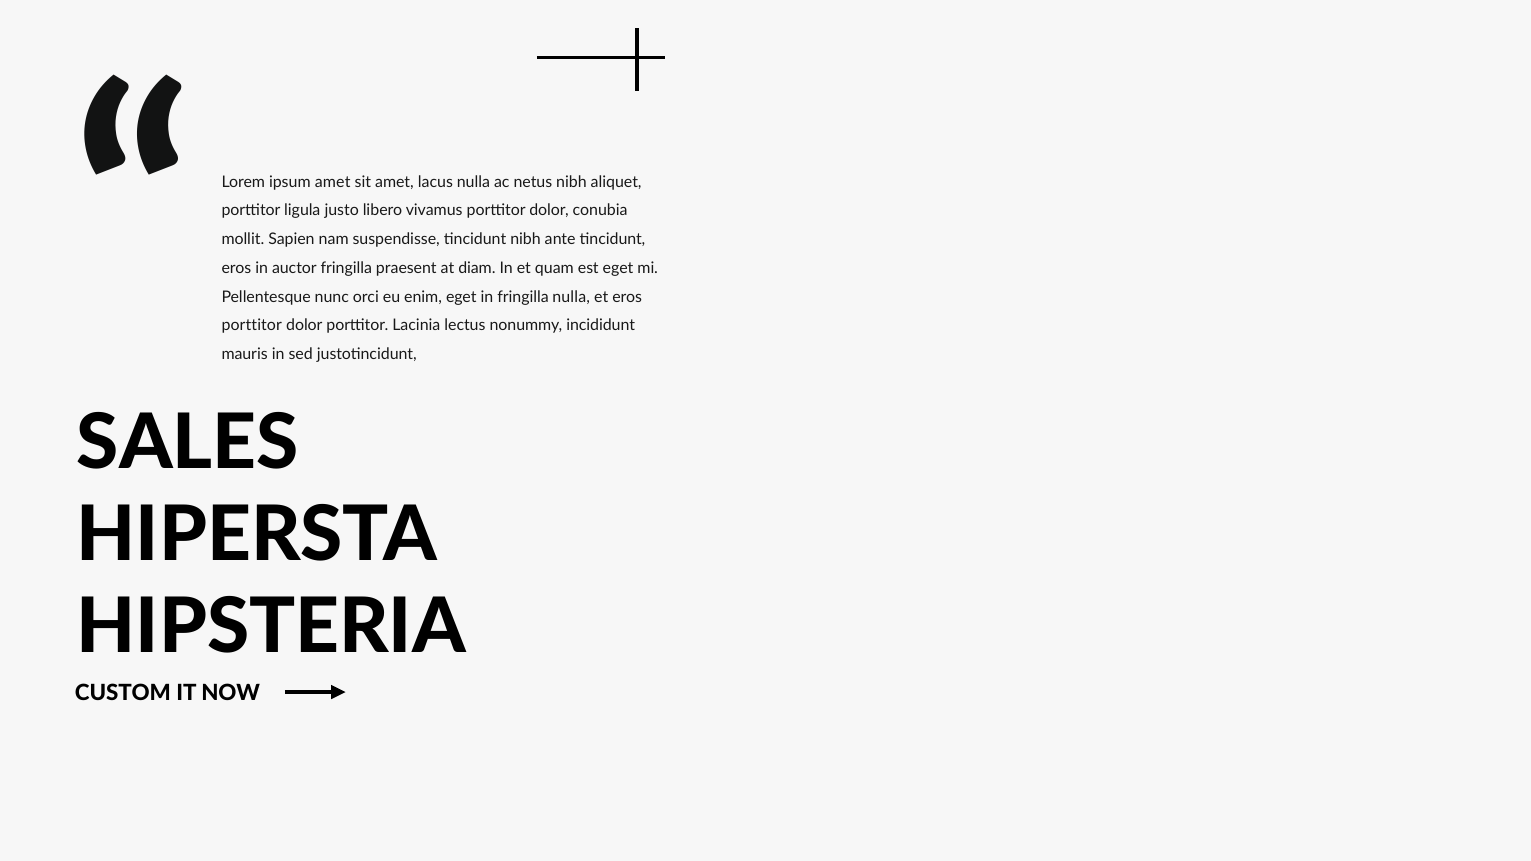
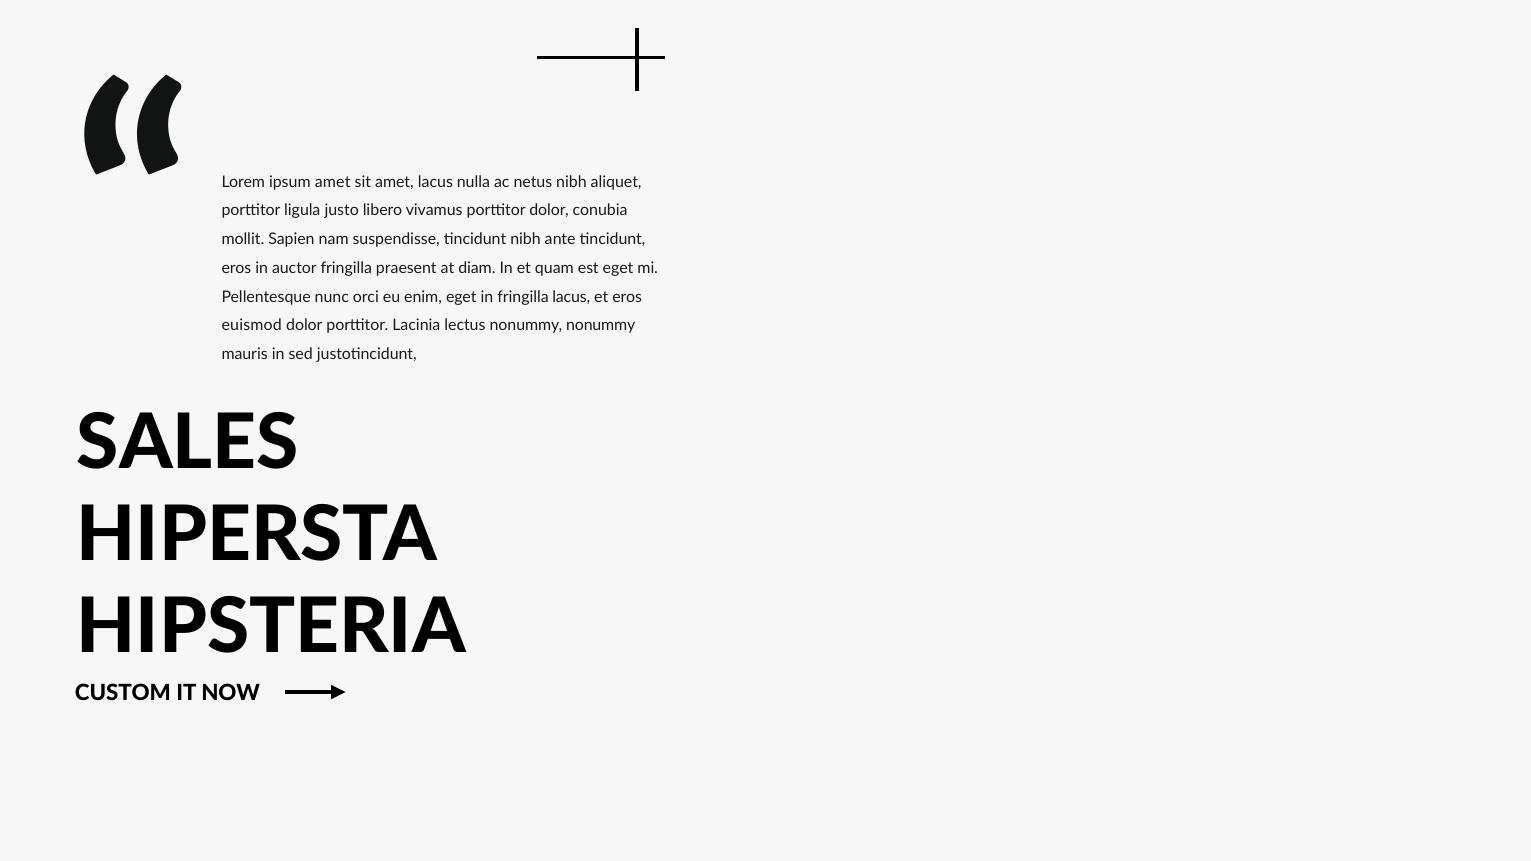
fringilla nulla: nulla -> lacus
porttitor at (252, 326): porttitor -> euismod
nonummy incididunt: incididunt -> nonummy
